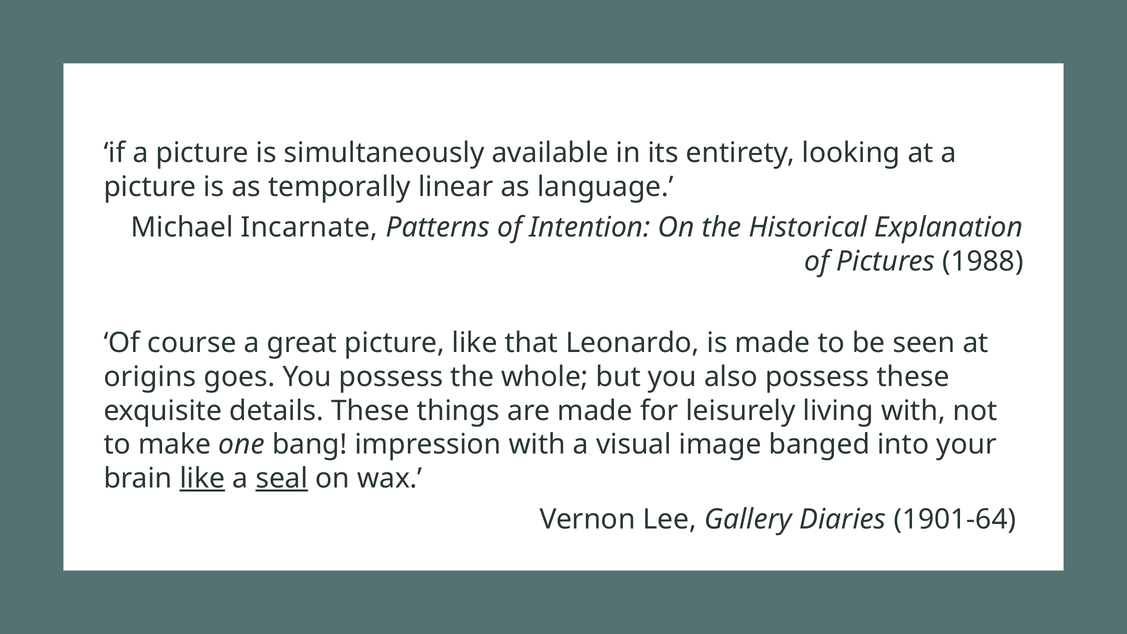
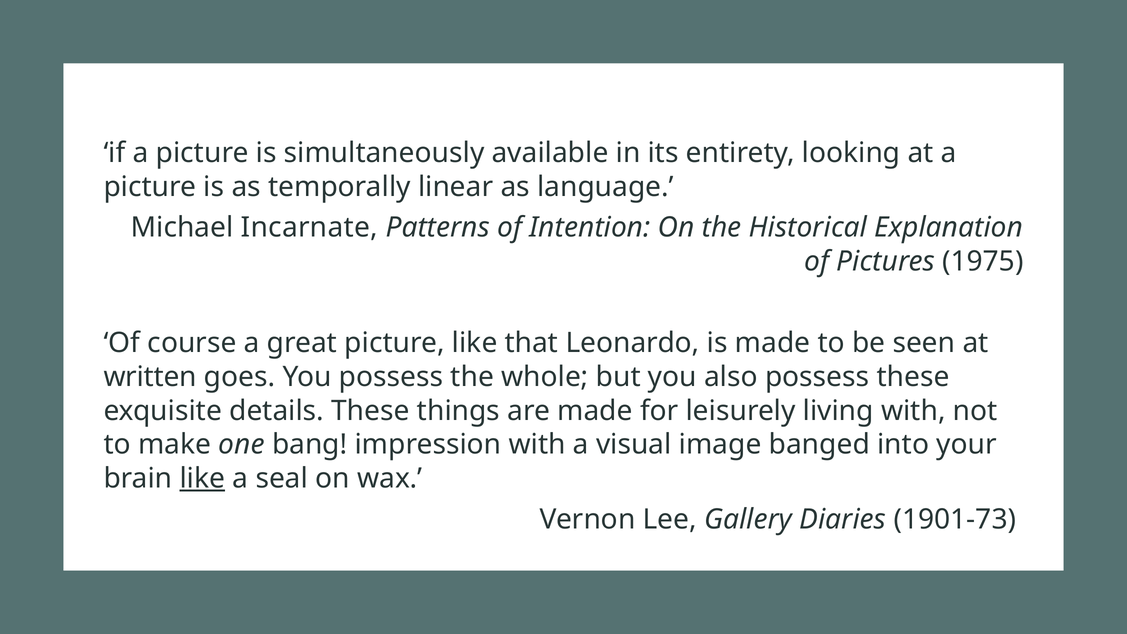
1988: 1988 -> 1975
origins: origins -> written
seal underline: present -> none
1901-64: 1901-64 -> 1901-73
